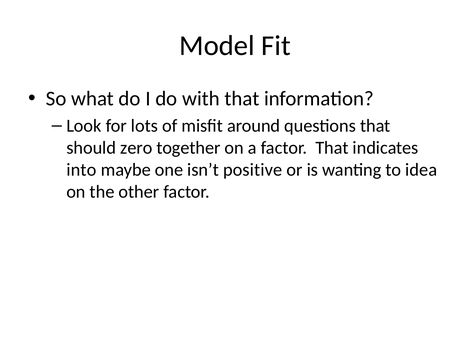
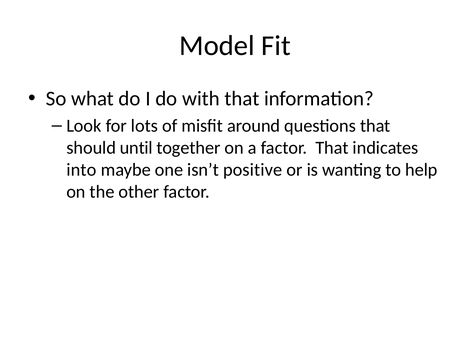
zero: zero -> until
idea: idea -> help
